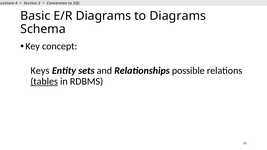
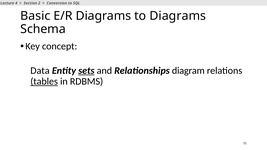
Keys: Keys -> Data
sets underline: none -> present
possible: possible -> diagram
